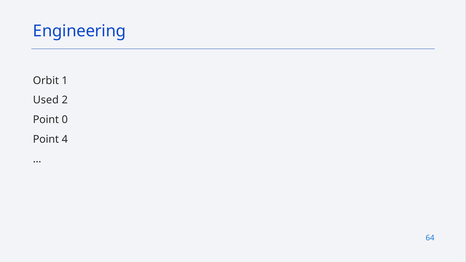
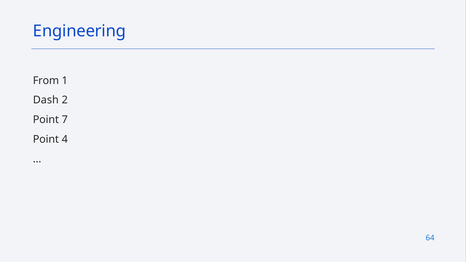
Orbit: Orbit -> From
Used: Used -> Dash
0: 0 -> 7
